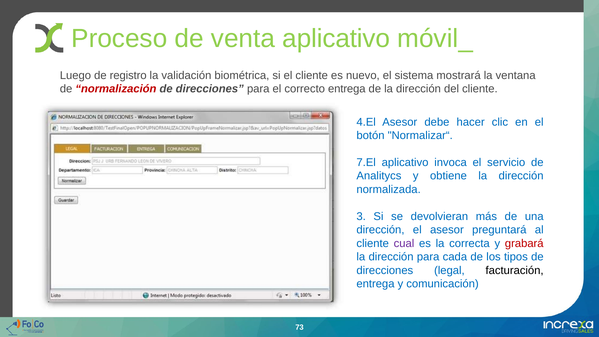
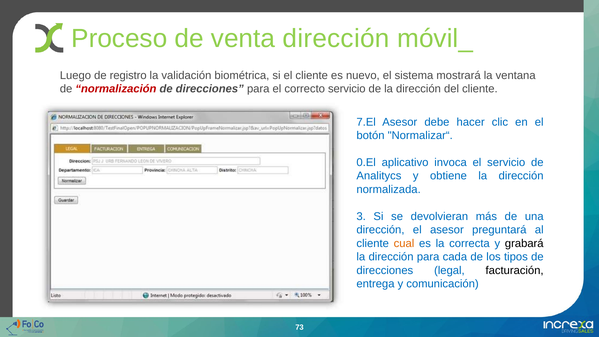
venta aplicativo: aplicativo -> dirección
correcto entrega: entrega -> servicio
4.El: 4.El -> 7.El
7.El: 7.El -> 0.El
cual colour: purple -> orange
grabará colour: red -> black
